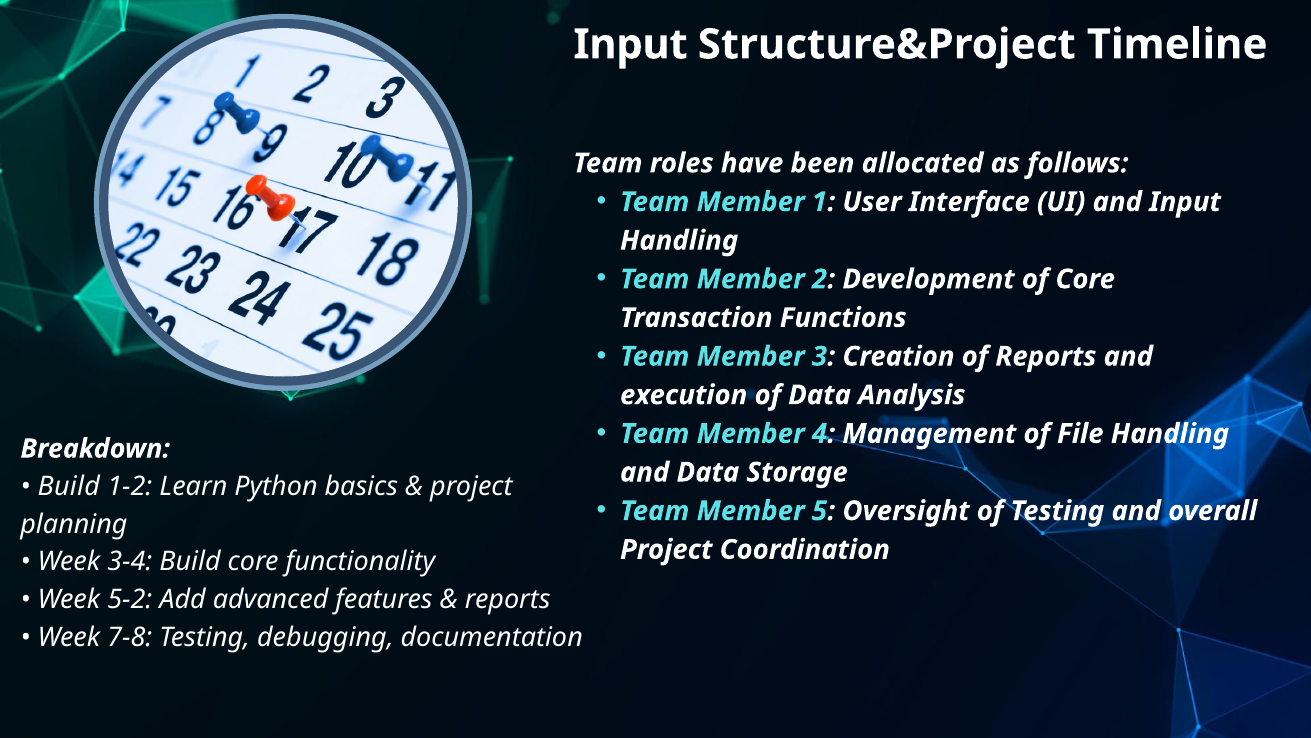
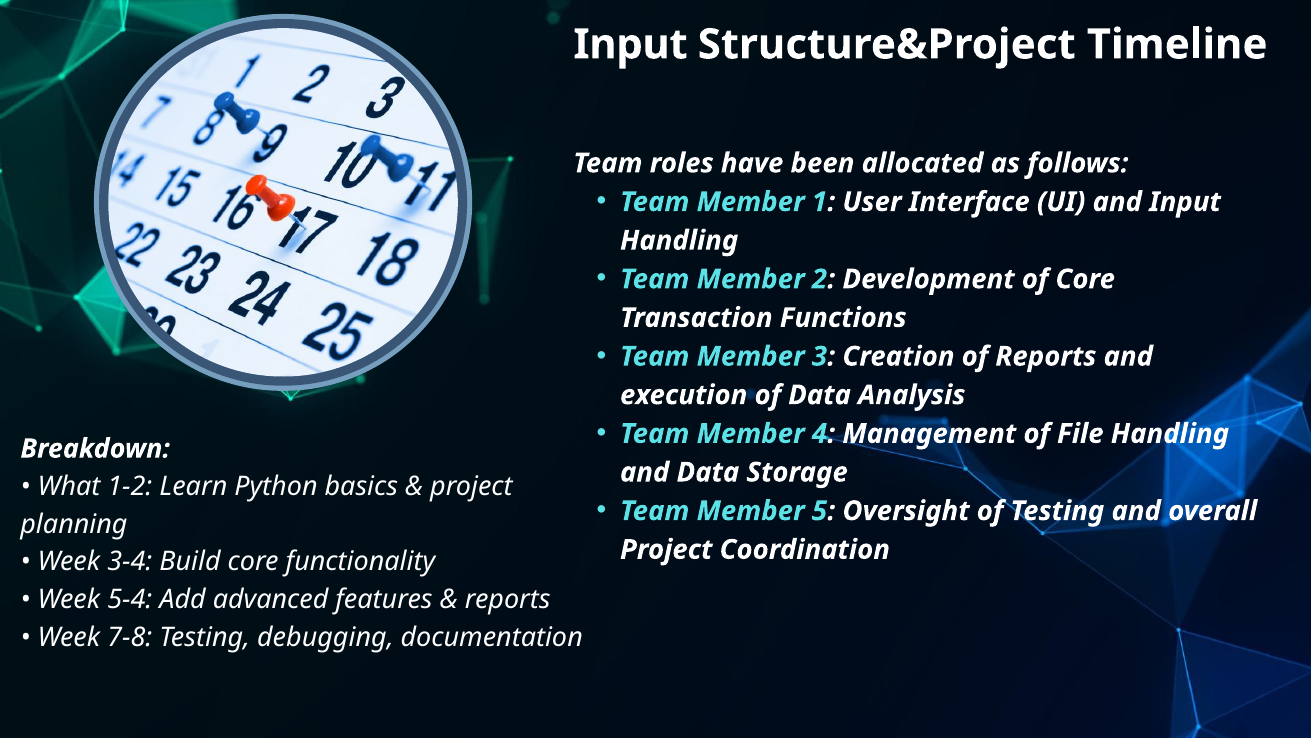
Build at (69, 486): Build -> What
5-2: 5-2 -> 5-4
